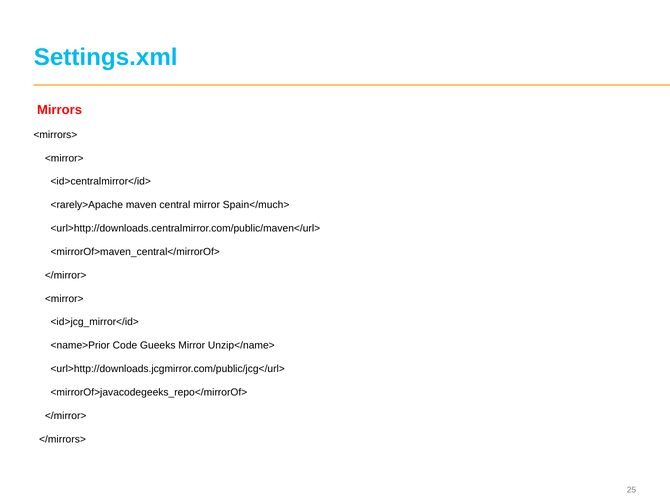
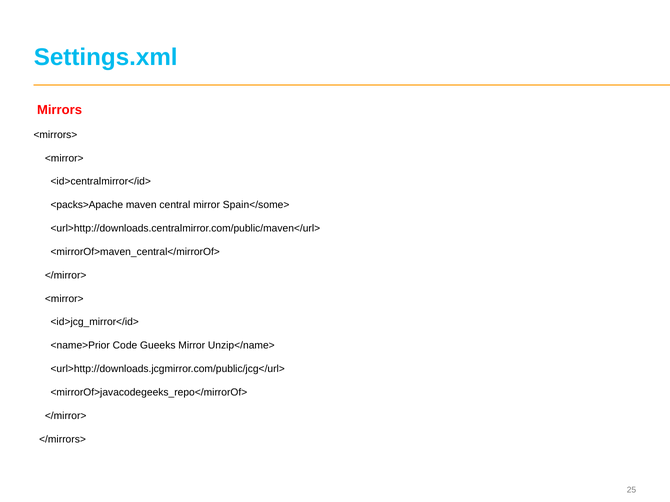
<rarely>Apache: <rarely>Apache -> <packs>Apache
Spain</much>: Spain</much> -> Spain</some>
